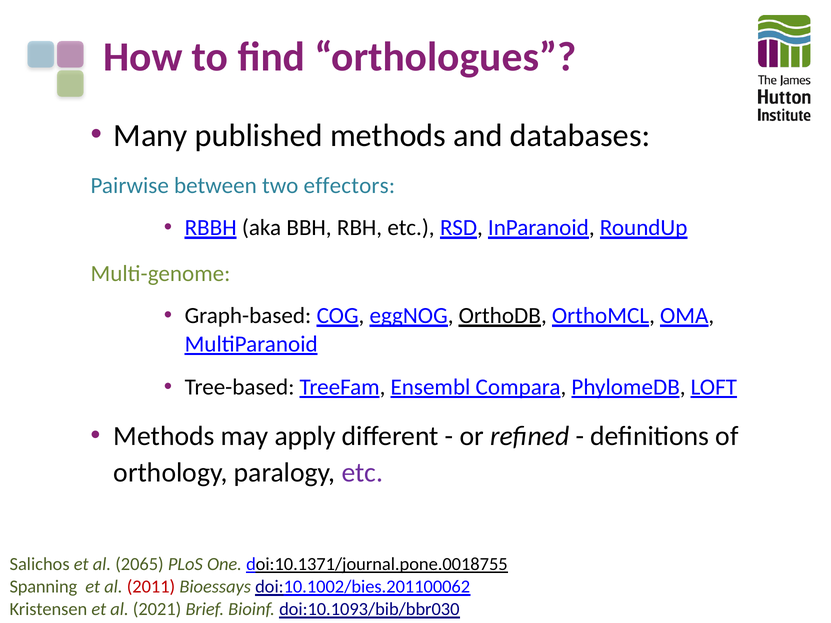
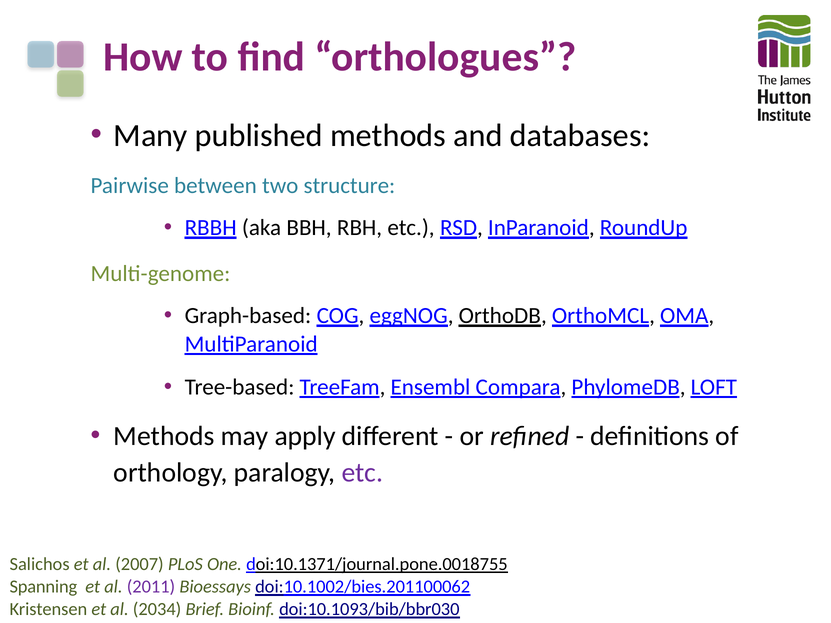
effectors: effectors -> structure
2065: 2065 -> 2007
2011 colour: red -> purple
2021: 2021 -> 2034
